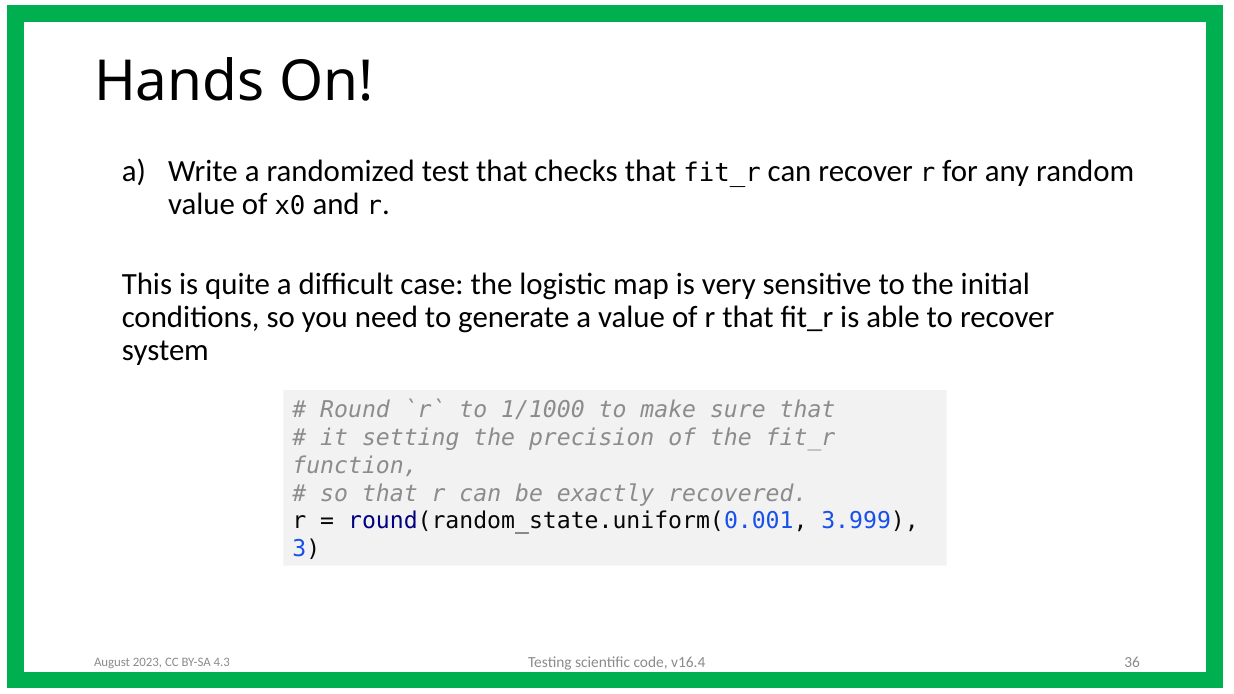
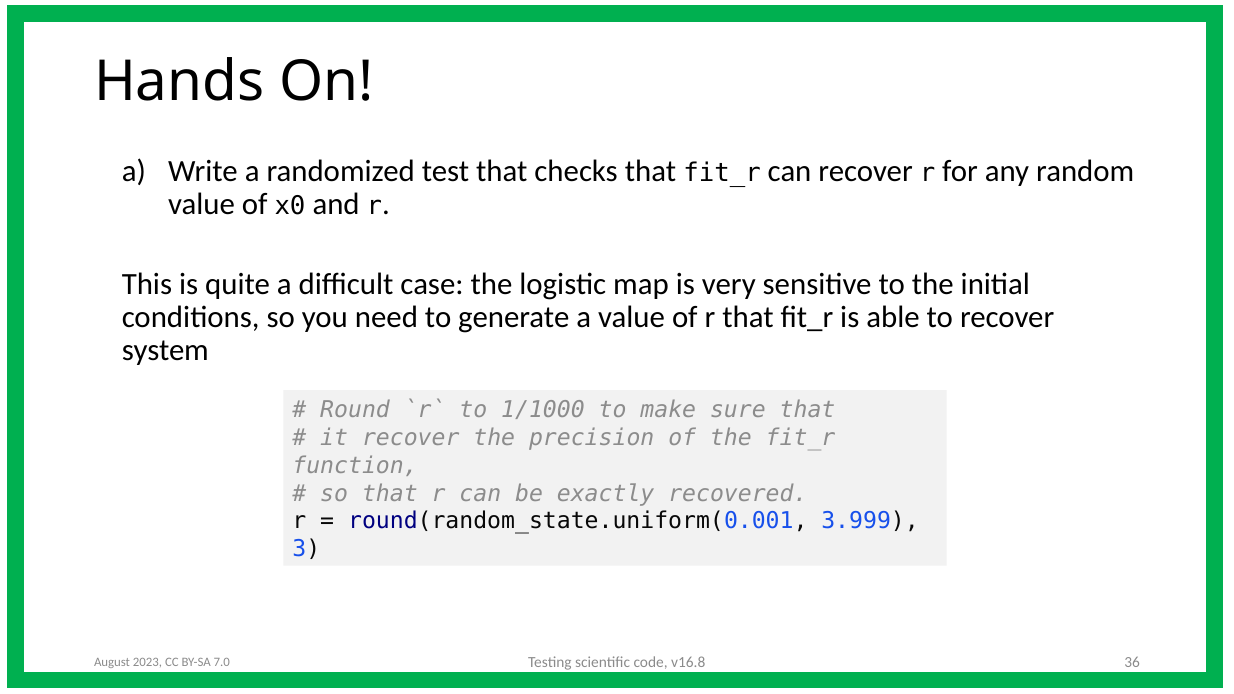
it setting: setting -> recover
v16.4: v16.4 -> v16.8
4.3: 4.3 -> 7.0
